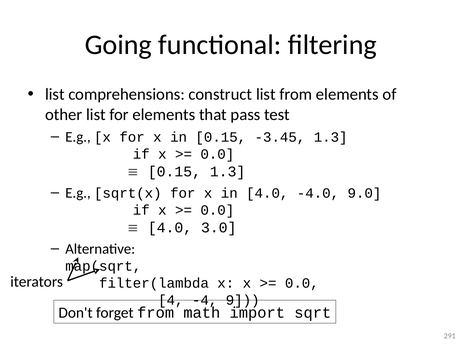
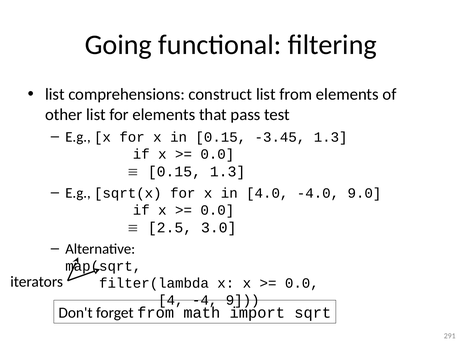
4.0 at (170, 227): 4.0 -> 2.5
